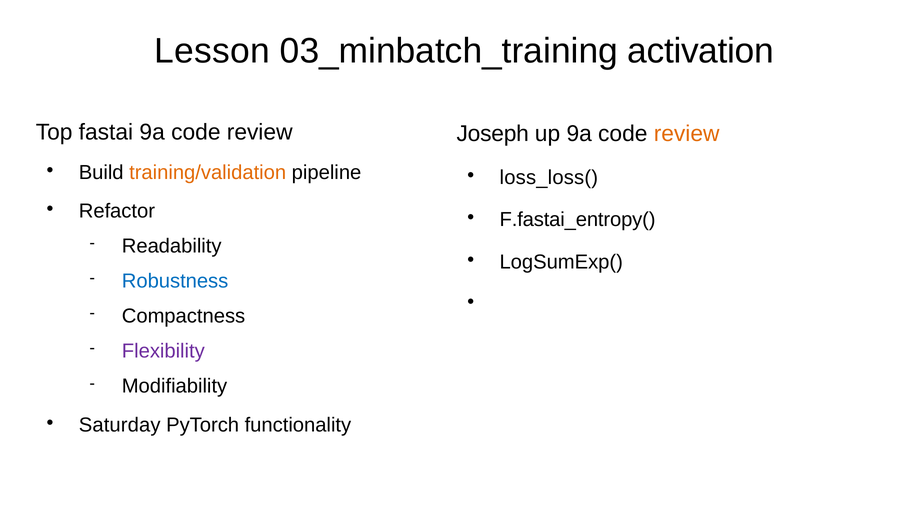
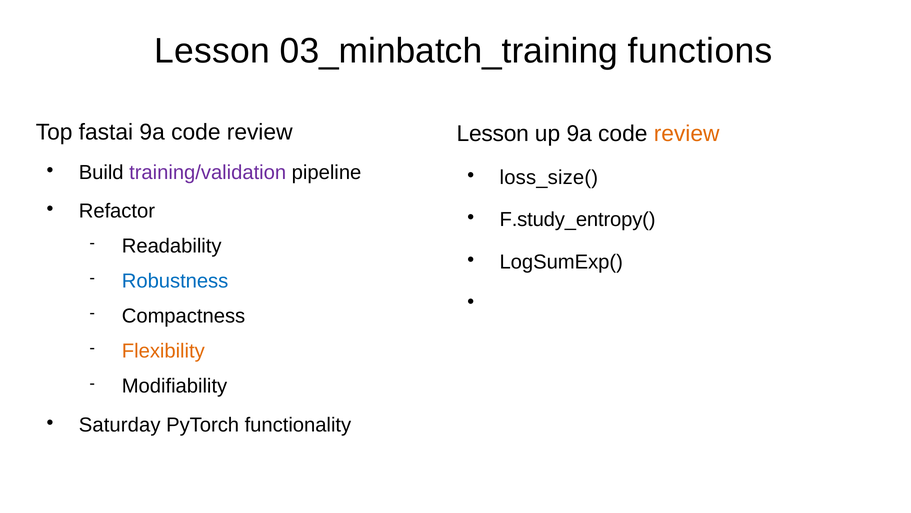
activation: activation -> functions
Joseph at (493, 134): Joseph -> Lesson
training/validation colour: orange -> purple
loss_loss(: loss_loss( -> loss_size(
F.fastai_entropy(: F.fastai_entropy( -> F.study_entropy(
Flexibility colour: purple -> orange
